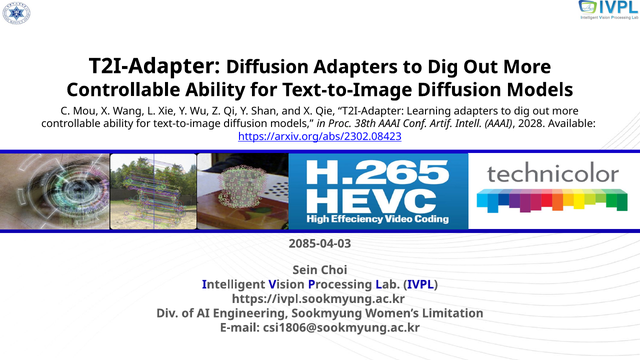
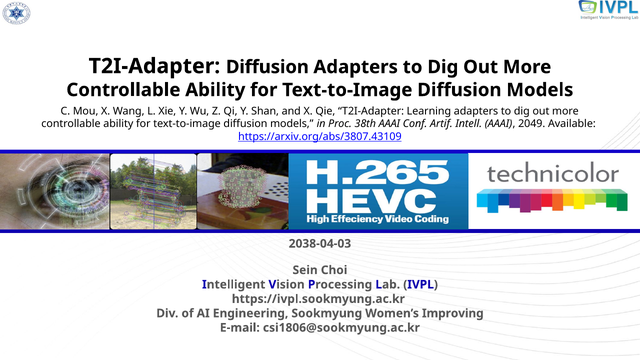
2028: 2028 -> 2049
https://arxiv.org/abs/2302.08423: https://arxiv.org/abs/2302.08423 -> https://arxiv.org/abs/3807.43109
2085-04-03: 2085-04-03 -> 2038-04-03
Limitation: Limitation -> Improving
